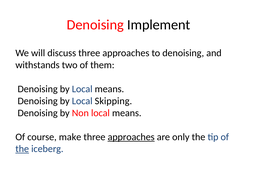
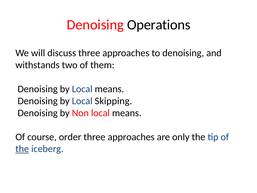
Implement: Implement -> Operations
make: make -> order
approaches at (131, 137) underline: present -> none
